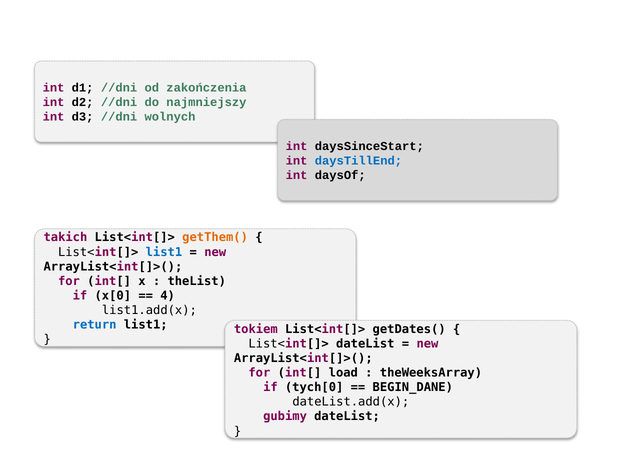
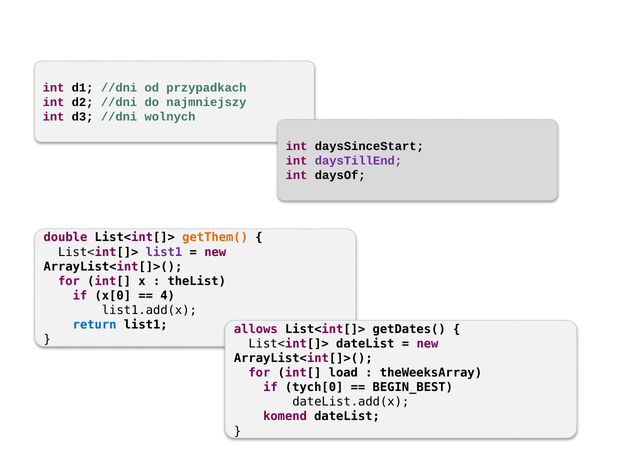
zakończenia: zakończenia -> przypadkach
daysTillEnd colour: blue -> purple
takich: takich -> double
list1 at (164, 252) colour: blue -> purple
tokiem: tokiem -> allows
BEGIN_DANE: BEGIN_DANE -> BEGIN_BEST
gubimy: gubimy -> komend
